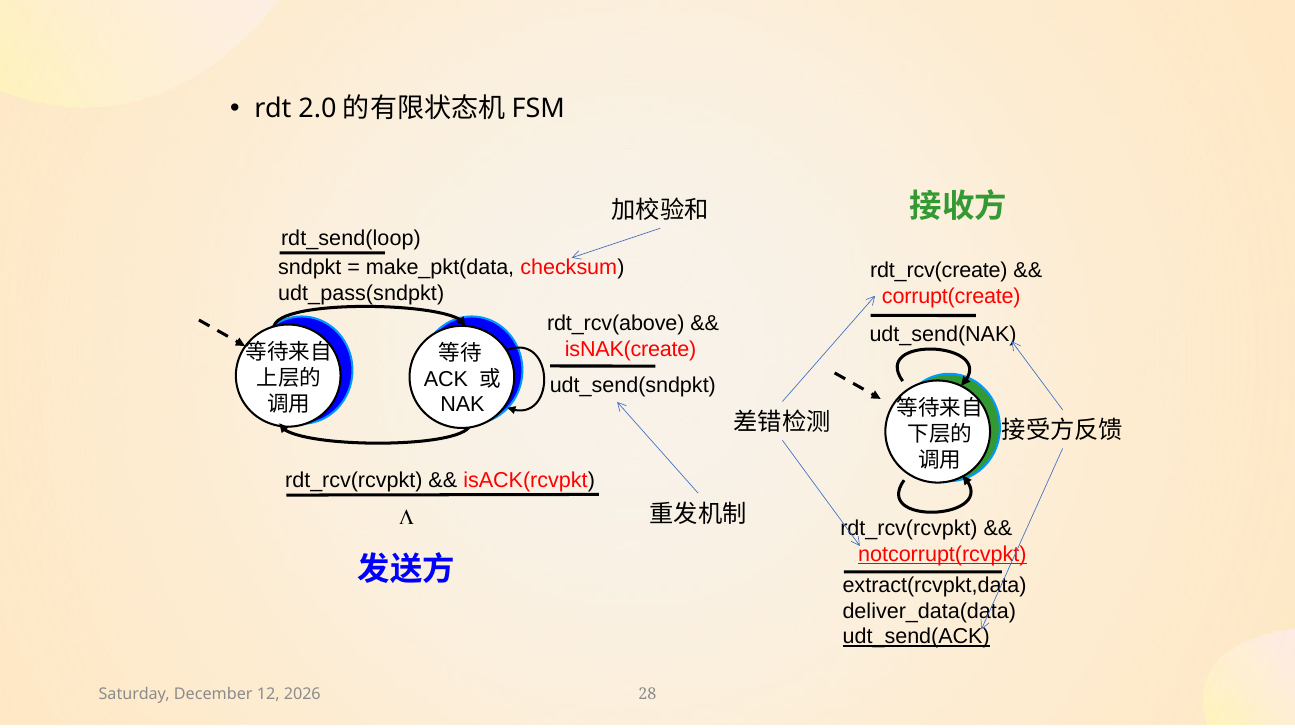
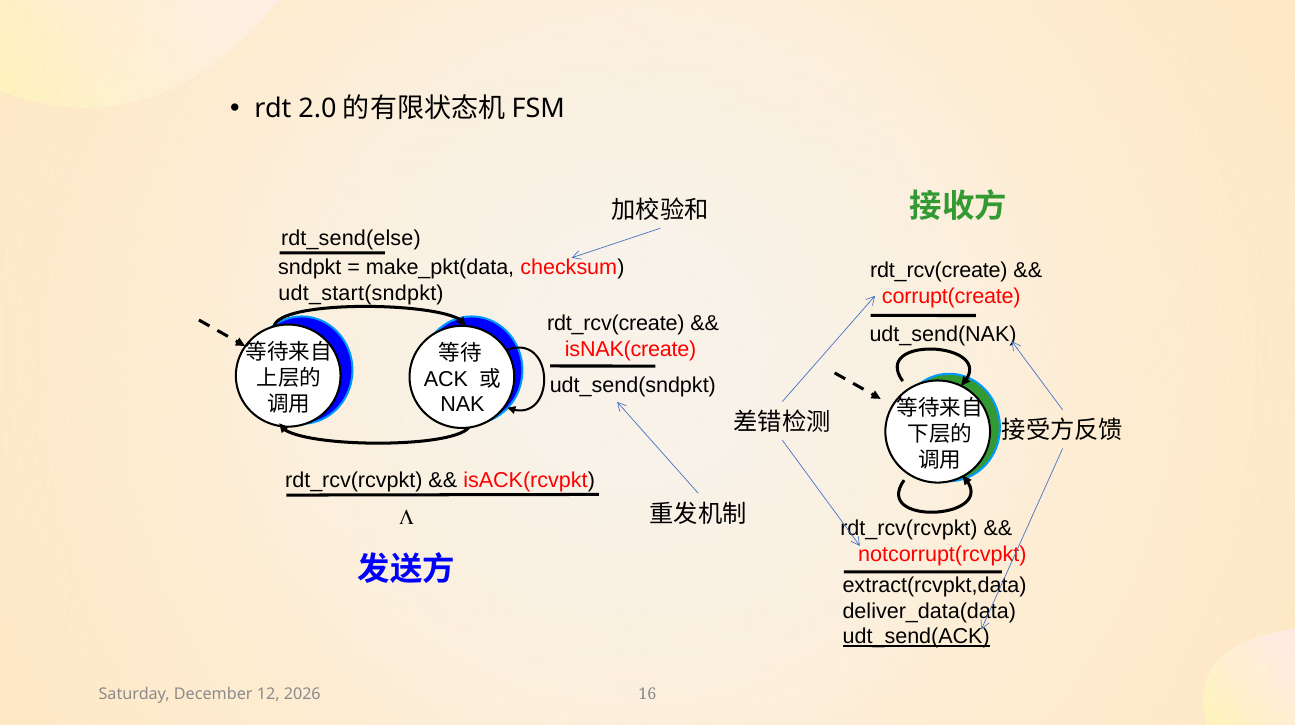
rdt_send(loop: rdt_send(loop -> rdt_send(else
udt_pass(sndpkt: udt_pass(sndpkt -> udt_start(sndpkt
rdt_rcv(above at (616, 324): rdt_rcv(above -> rdt_rcv(create
notcorrupt(rcvpkt underline: present -> none
28: 28 -> 16
